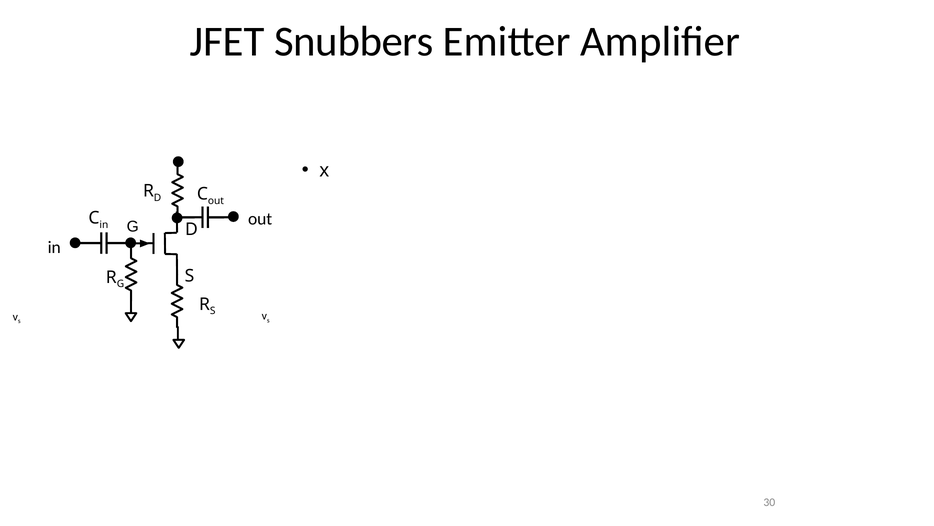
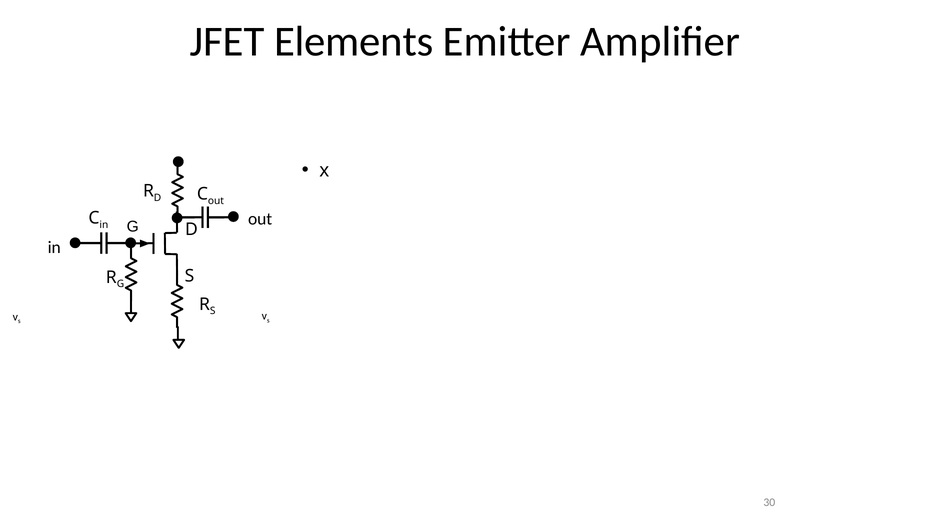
Snubbers: Snubbers -> Elements
